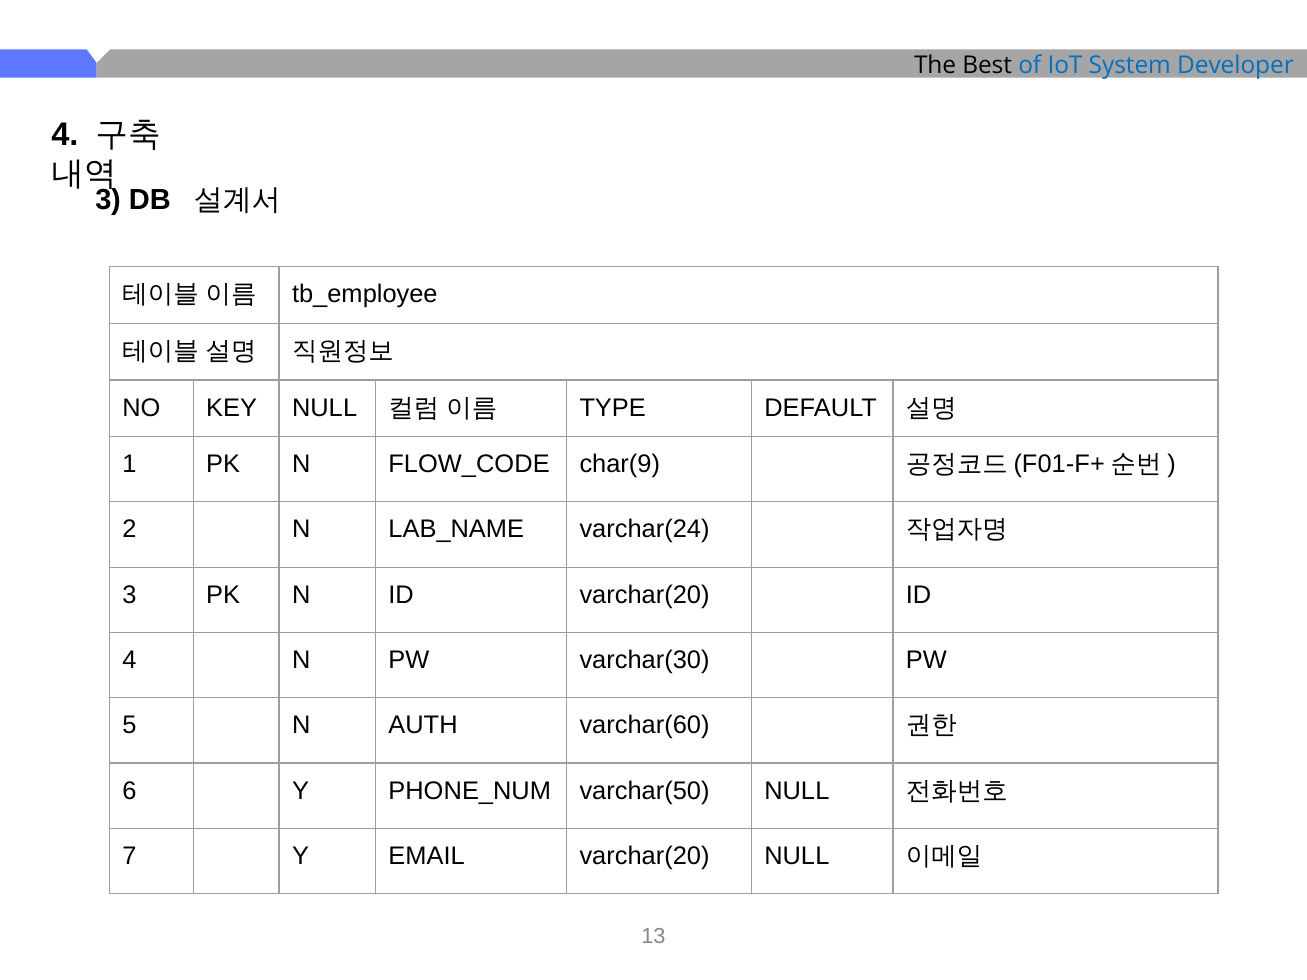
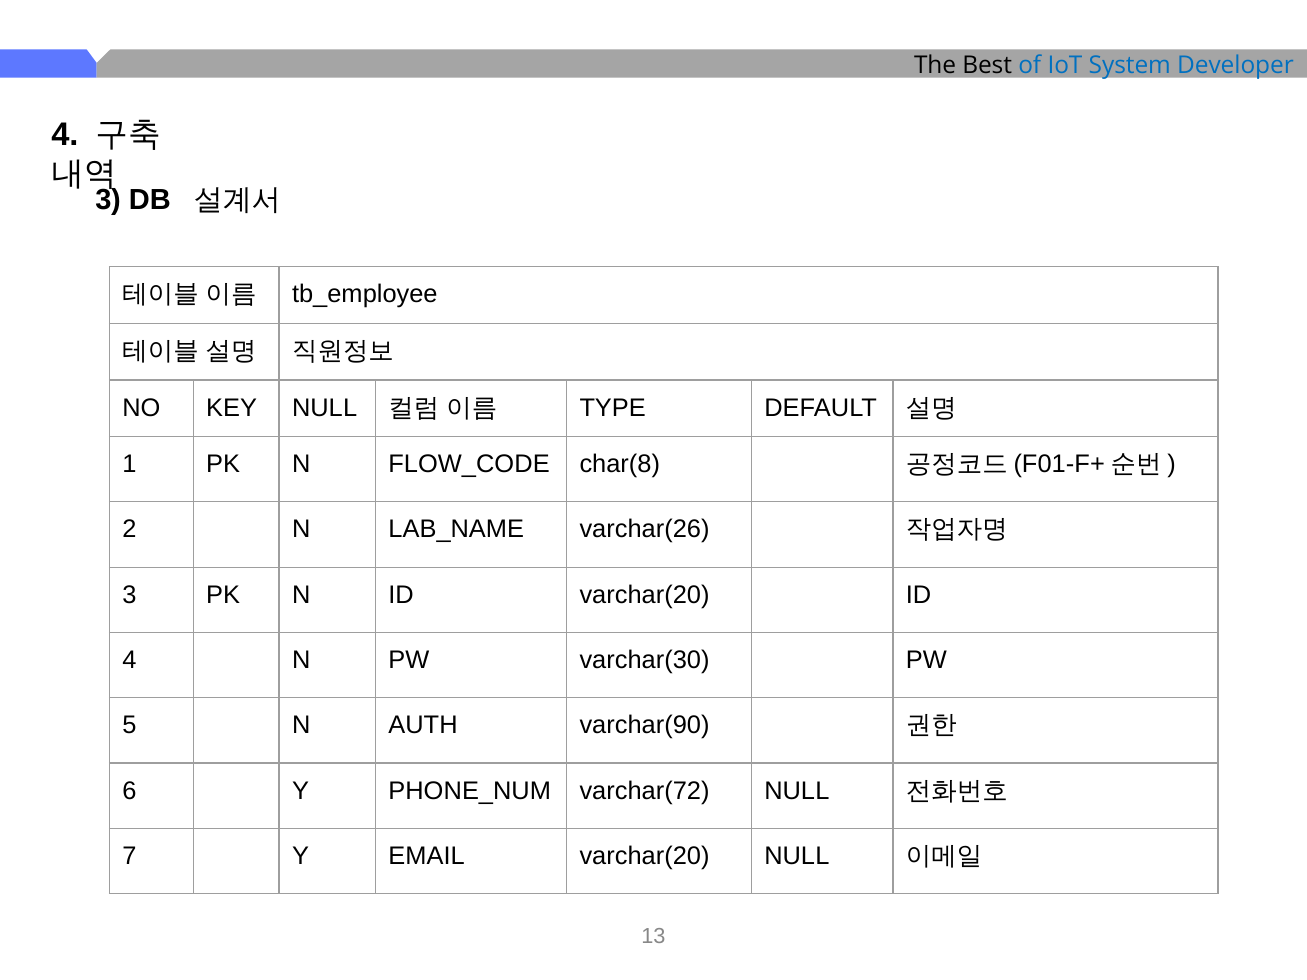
char(9: char(9 -> char(8
varchar(24: varchar(24 -> varchar(26
varchar(60: varchar(60 -> varchar(90
varchar(50: varchar(50 -> varchar(72
